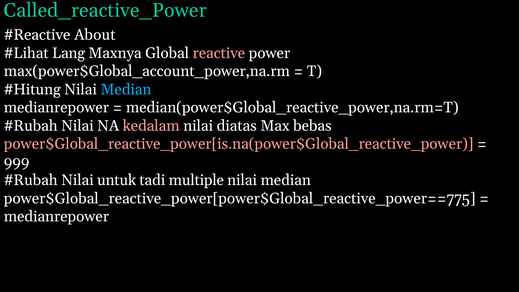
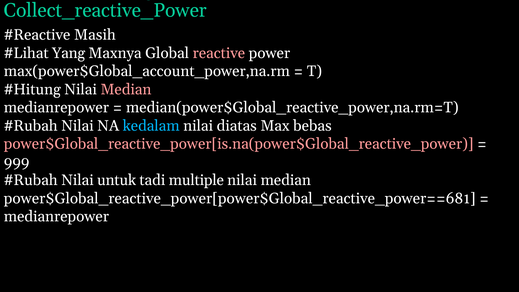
Called_reactive_Power: Called_reactive_Power -> Collect_reactive_Power
About: About -> Masih
Lang: Lang -> Yang
Median at (126, 89) colour: light blue -> pink
kedalam colour: pink -> light blue
power$Global_reactive_power[power$Global_reactive_power==775: power$Global_reactive_power[power$Global_reactive_power==775 -> power$Global_reactive_power[power$Global_reactive_power==681
